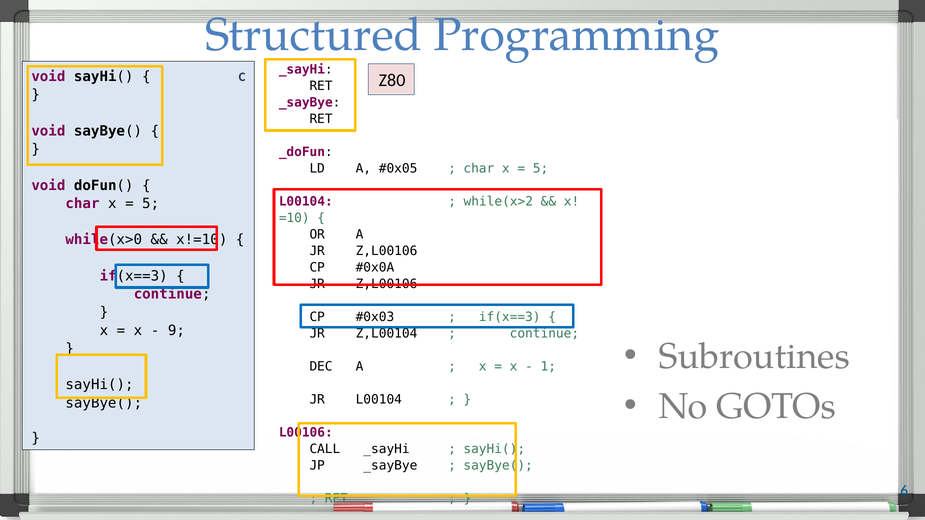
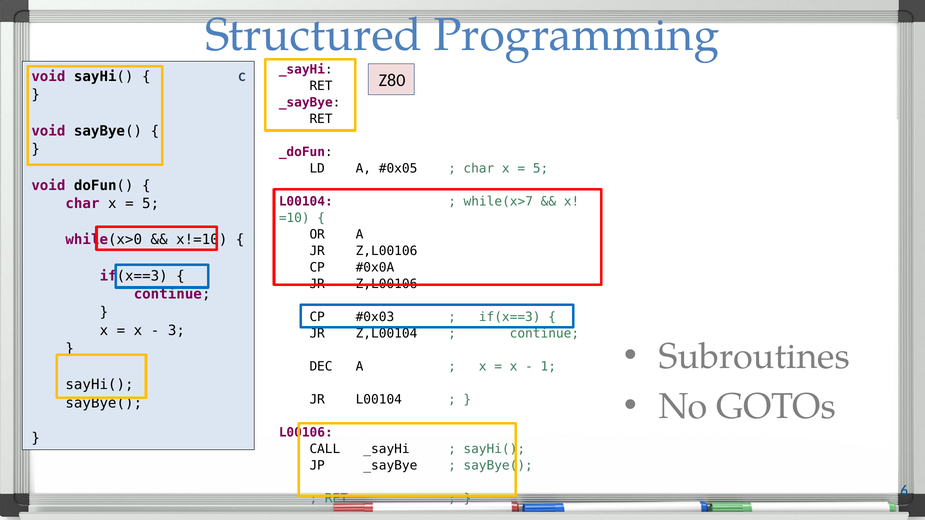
while(x>2: while(x>2 -> while(x>7
9: 9 -> 3
